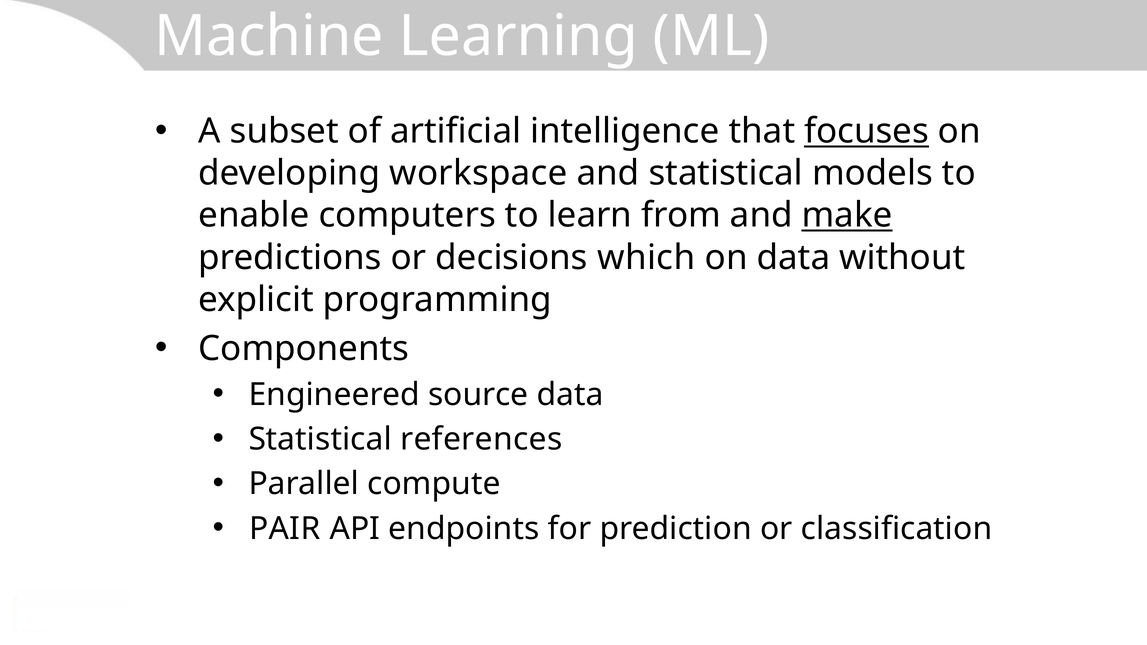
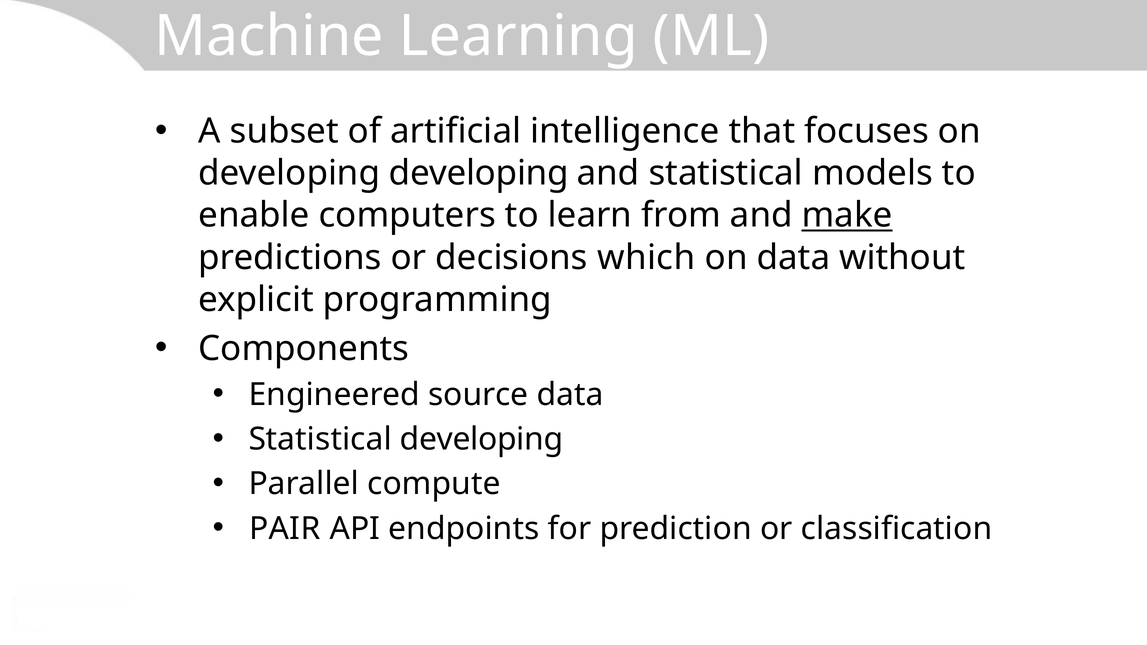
focuses underline: present -> none
developing workspace: workspace -> developing
Statistical references: references -> developing
